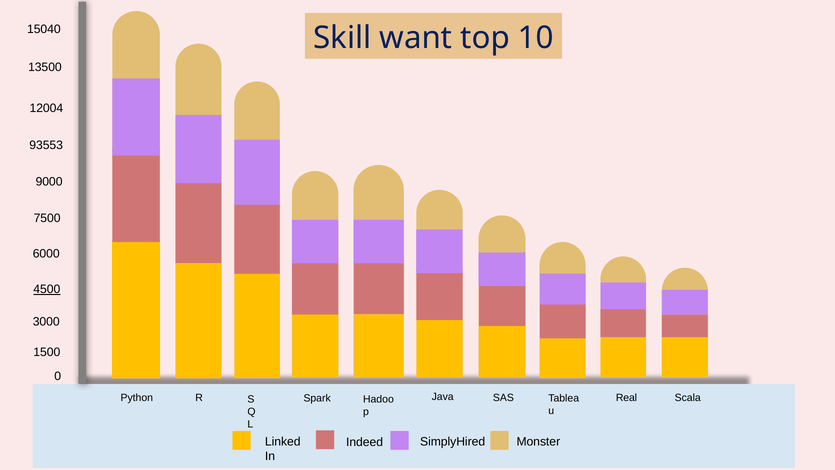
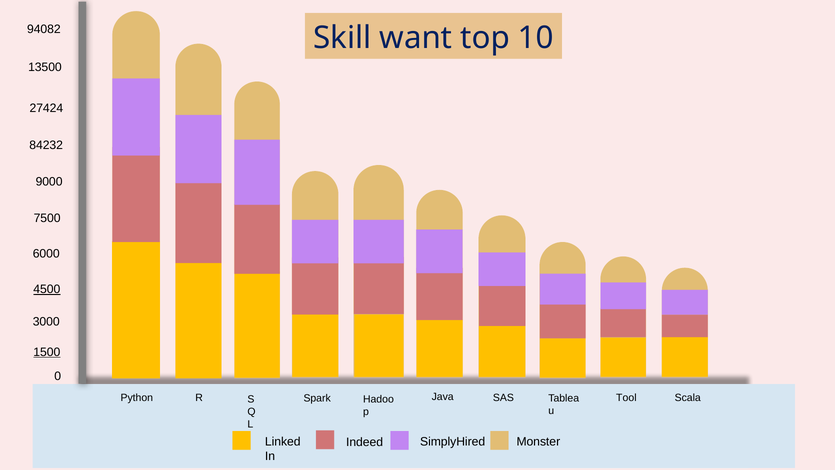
15040: 15040 -> 94082
12004: 12004 -> 27424
93553: 93553 -> 84232
1500 underline: none -> present
Real: Real -> Tool
